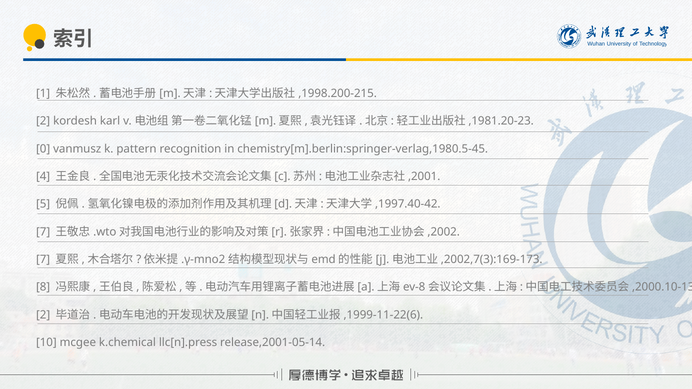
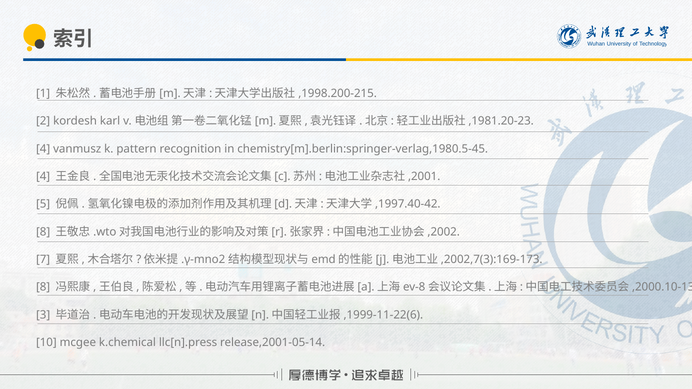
0 at (43, 149): 0 -> 4
7 at (43, 232): 7 -> 8
2 at (43, 315): 2 -> 3
